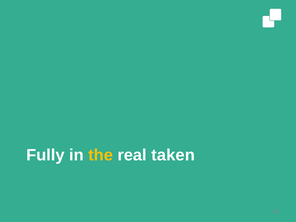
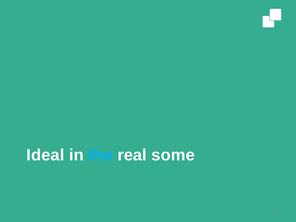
Fully: Fully -> Ideal
the colour: yellow -> light blue
taken: taken -> some
